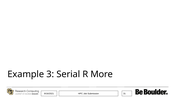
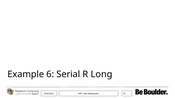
3: 3 -> 6
More: More -> Long
